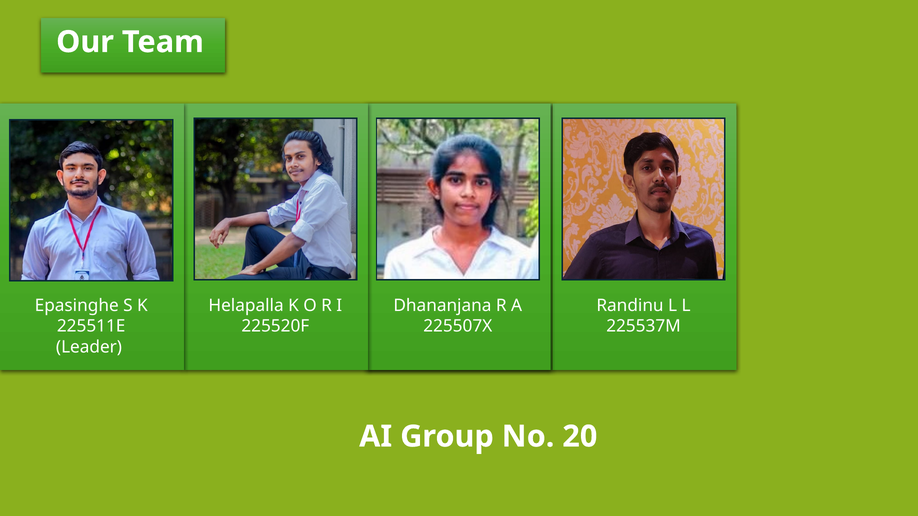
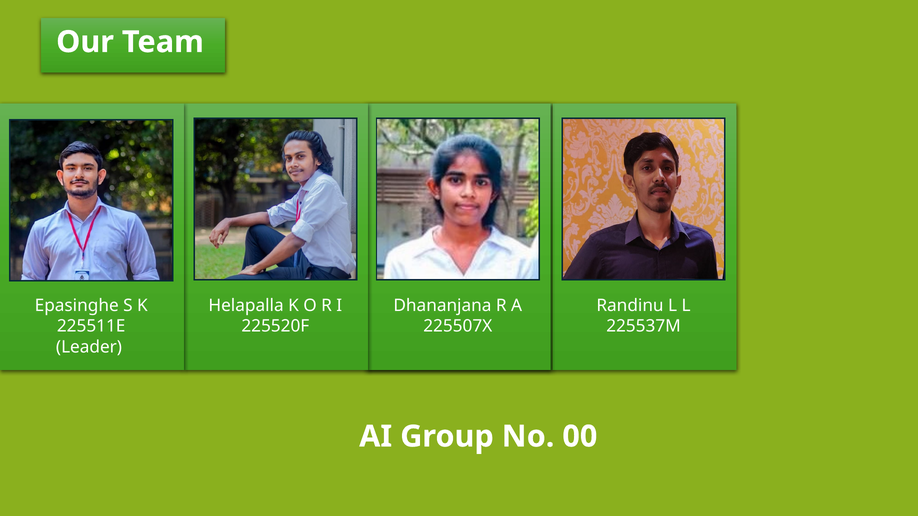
20: 20 -> 00
